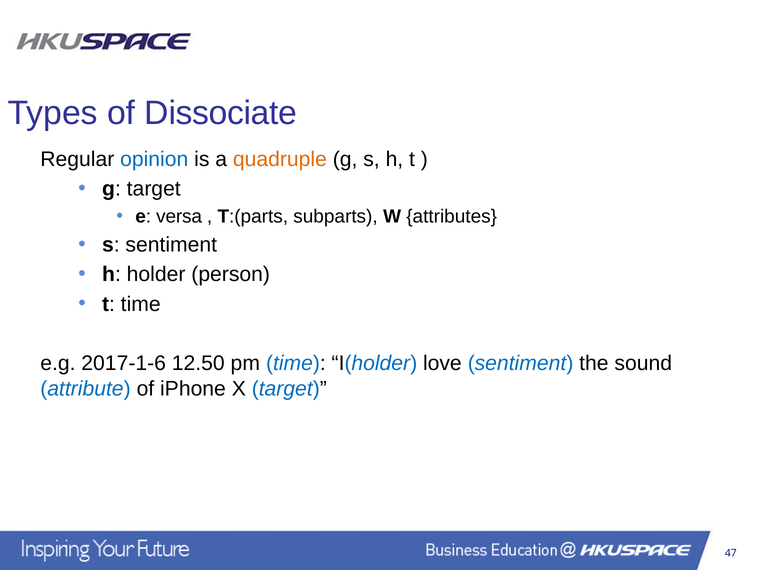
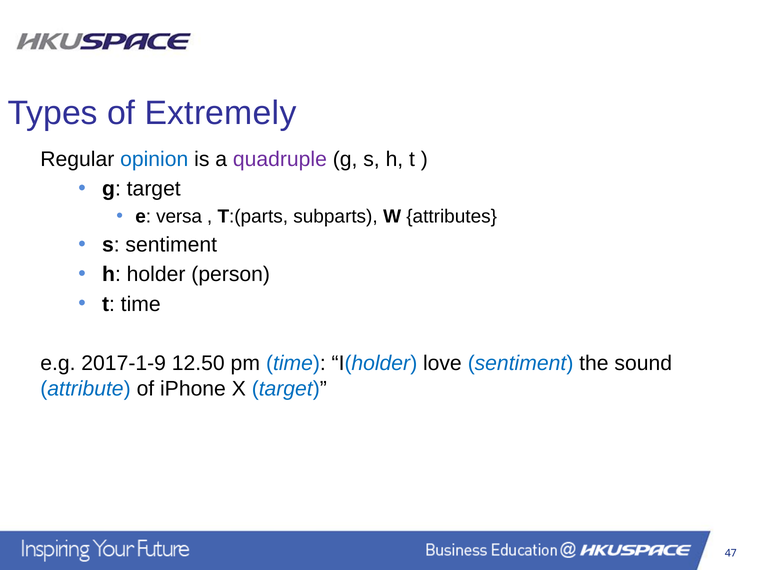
Dissociate: Dissociate -> Extremely
quadruple colour: orange -> purple
2017-1-6: 2017-1-6 -> 2017-1-9
